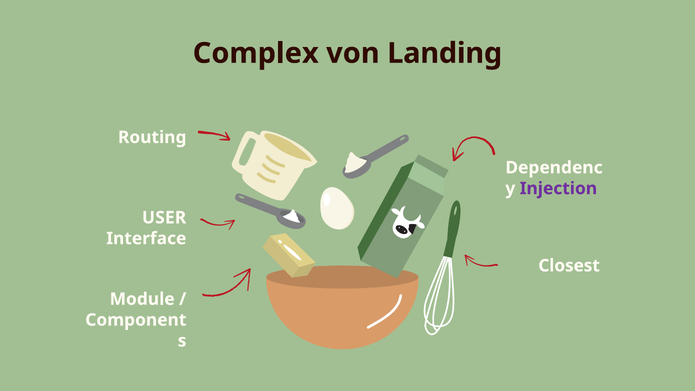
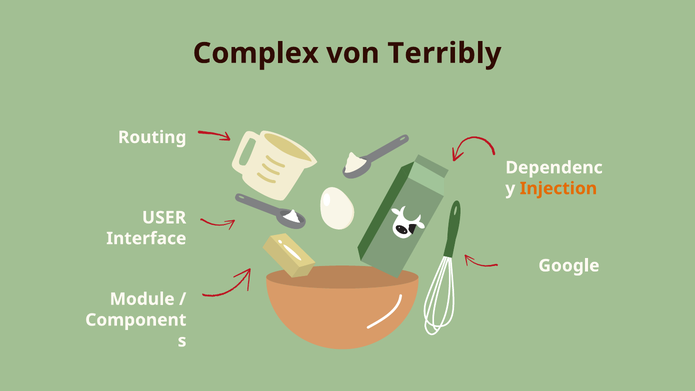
Landing: Landing -> Terribly
Injection colour: purple -> orange
Closest: Closest -> Google
